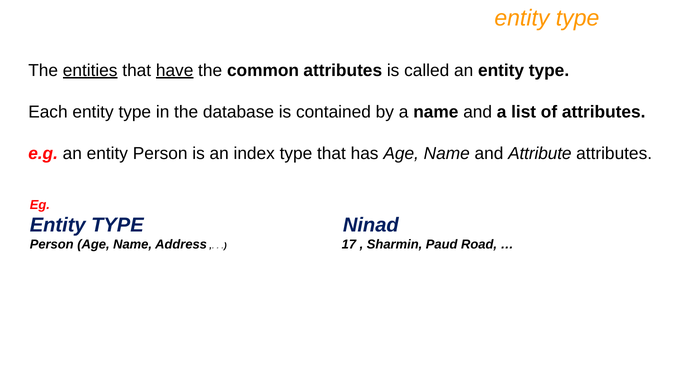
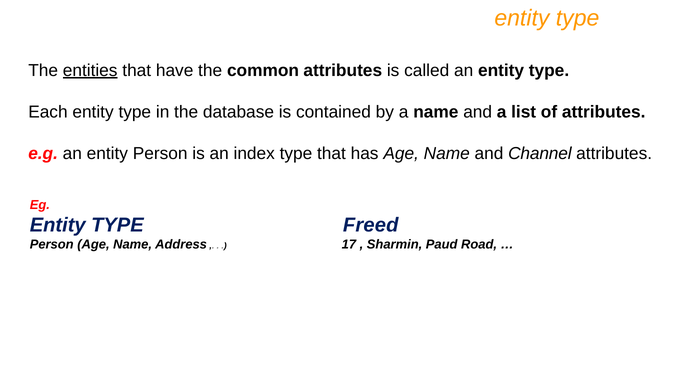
have underline: present -> none
Attribute: Attribute -> Channel
Ninad: Ninad -> Freed
